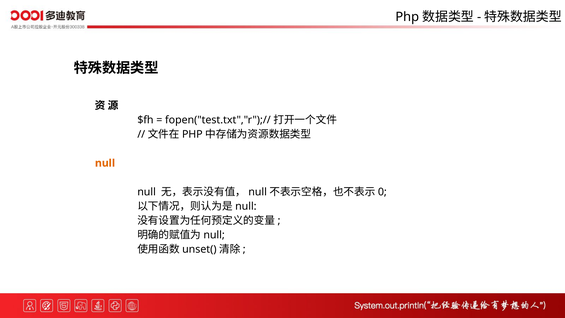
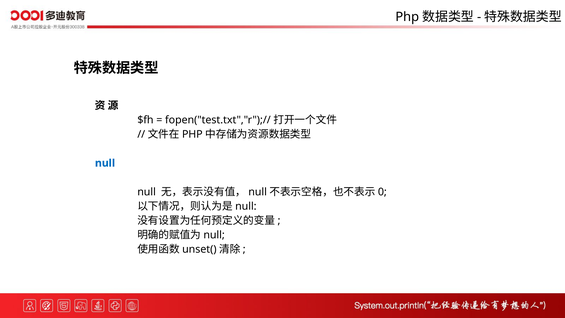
null at (105, 163) colour: orange -> blue
